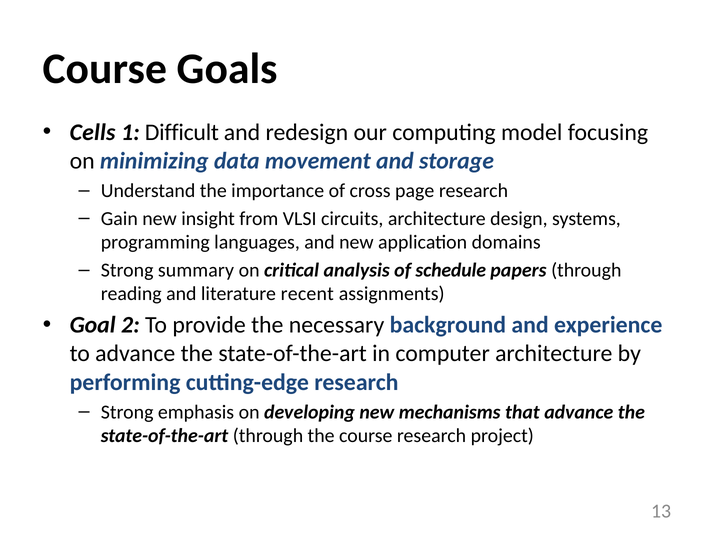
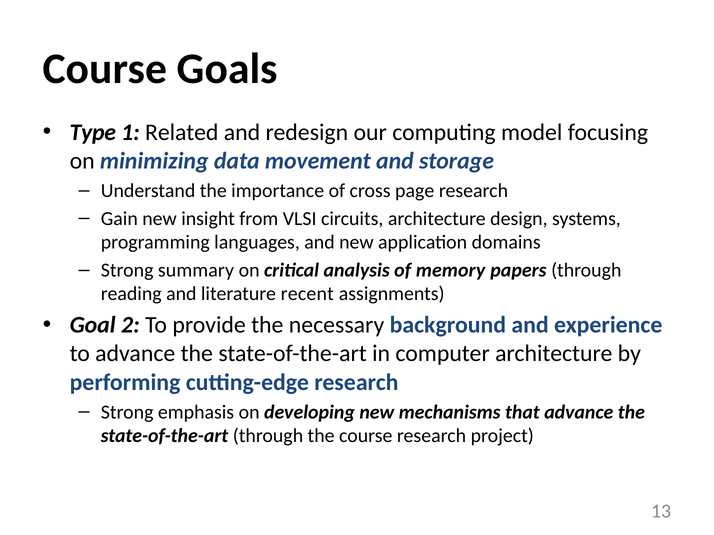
Cells: Cells -> Type
Difficult: Difficult -> Related
schedule: schedule -> memory
